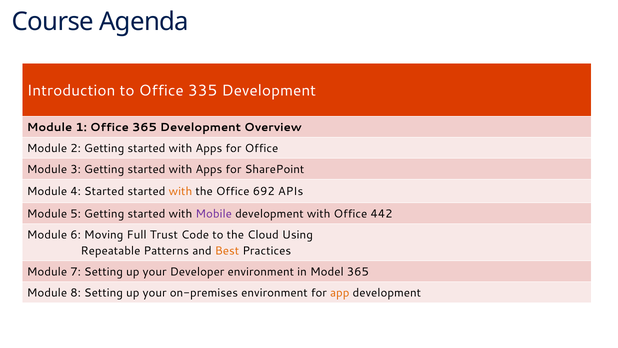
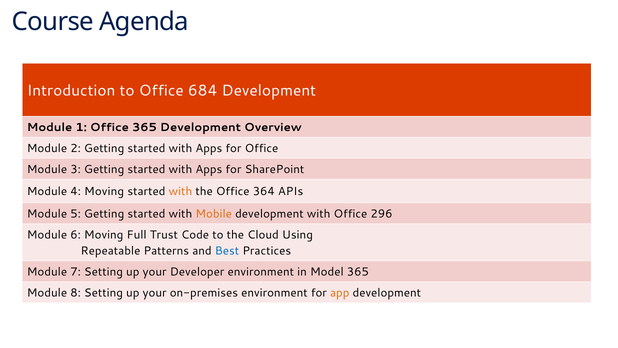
335: 335 -> 684
4 Started: Started -> Moving
692: 692 -> 364
Mobile colour: purple -> orange
442: 442 -> 296
Best colour: orange -> blue
